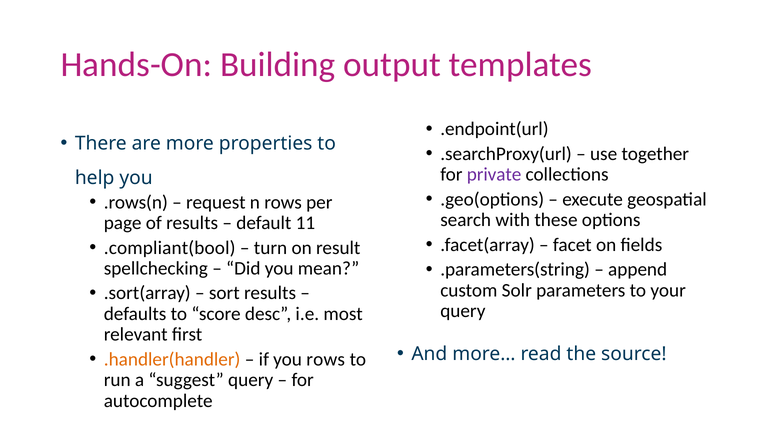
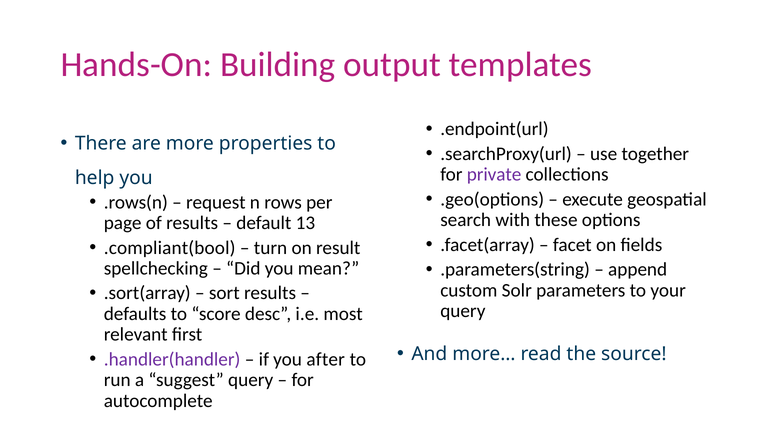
11: 11 -> 13
.handler(handler colour: orange -> purple
you rows: rows -> after
